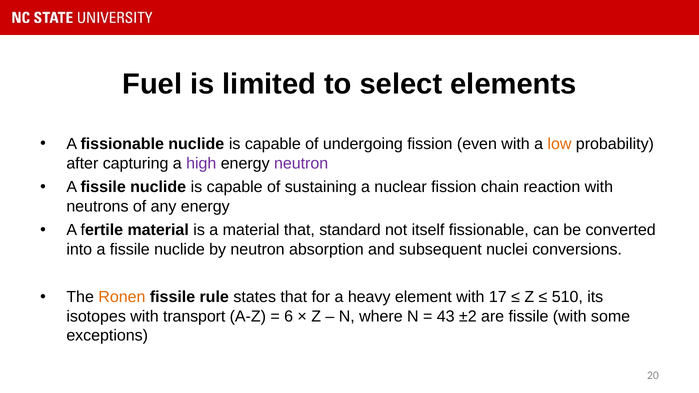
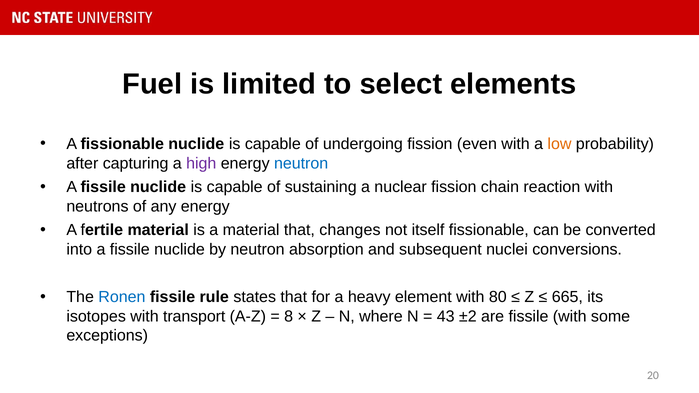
neutron at (301, 163) colour: purple -> blue
standard: standard -> changes
Ronen colour: orange -> blue
17: 17 -> 80
510: 510 -> 665
6: 6 -> 8
